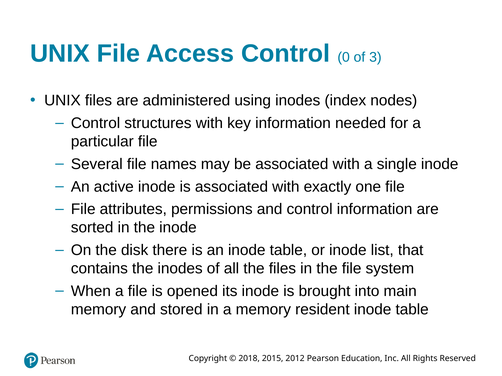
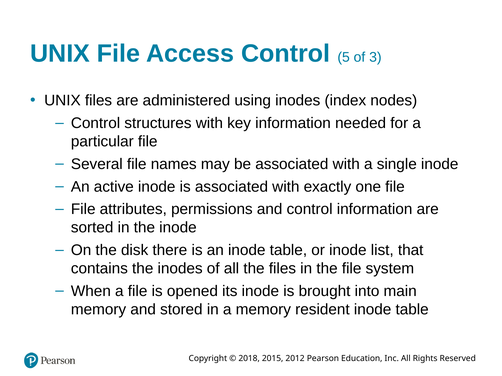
0: 0 -> 5
